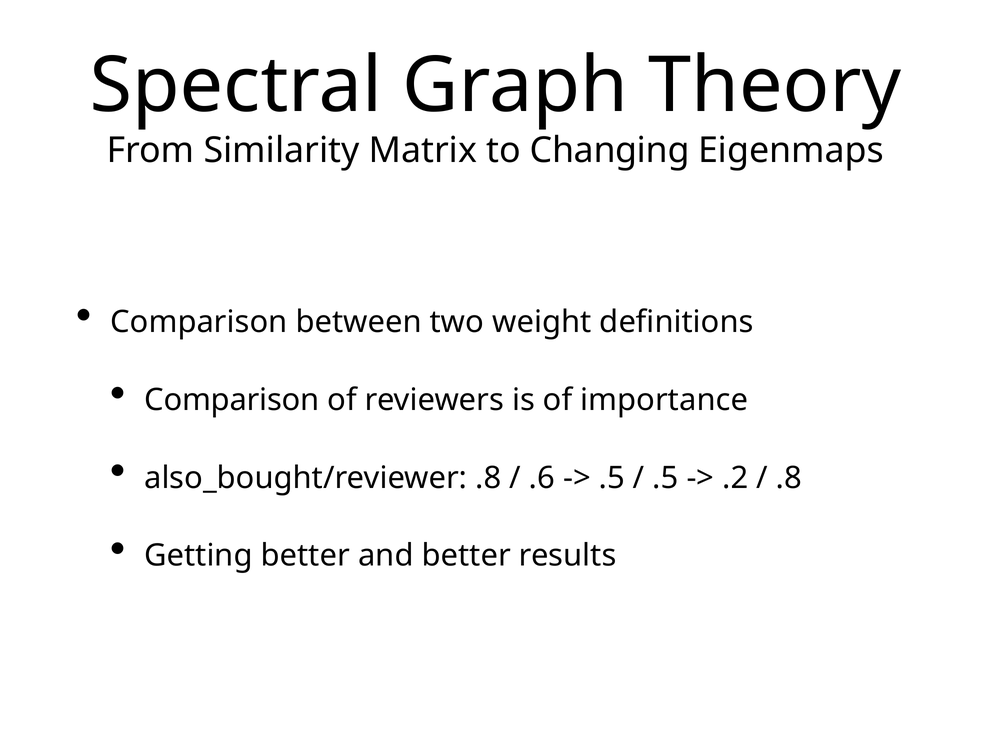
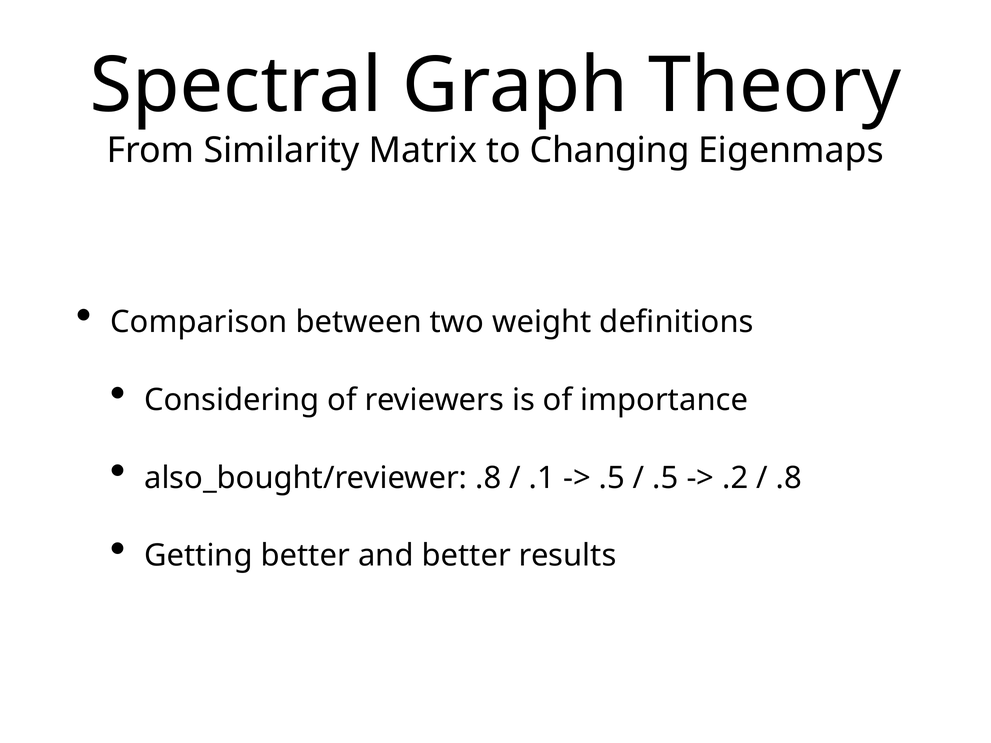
Comparison at (232, 400): Comparison -> Considering
.6: .6 -> .1
